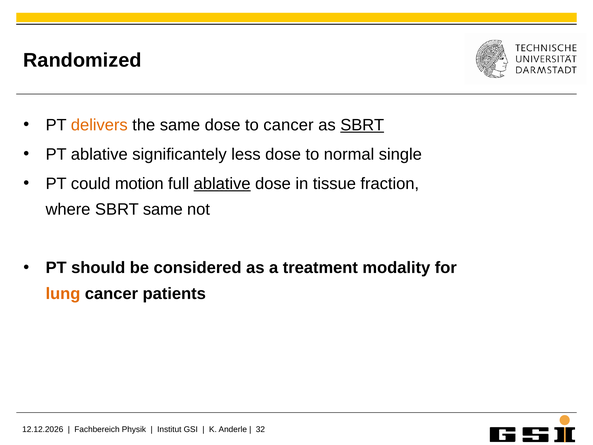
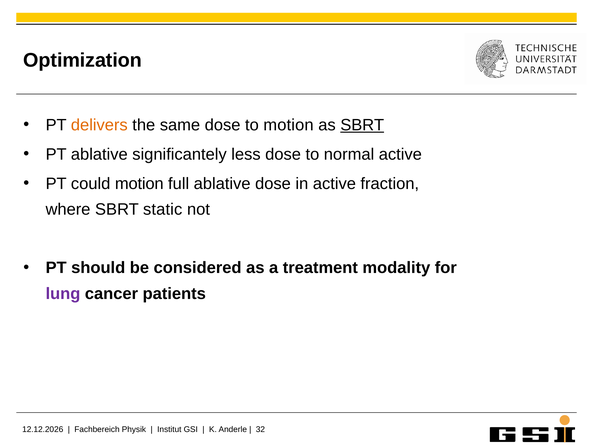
Randomized: Randomized -> Optimization
to cancer: cancer -> motion
normal single: single -> active
ablative at (222, 184) underline: present -> none
in tissue: tissue -> active
SBRT same: same -> static
lung colour: orange -> purple
